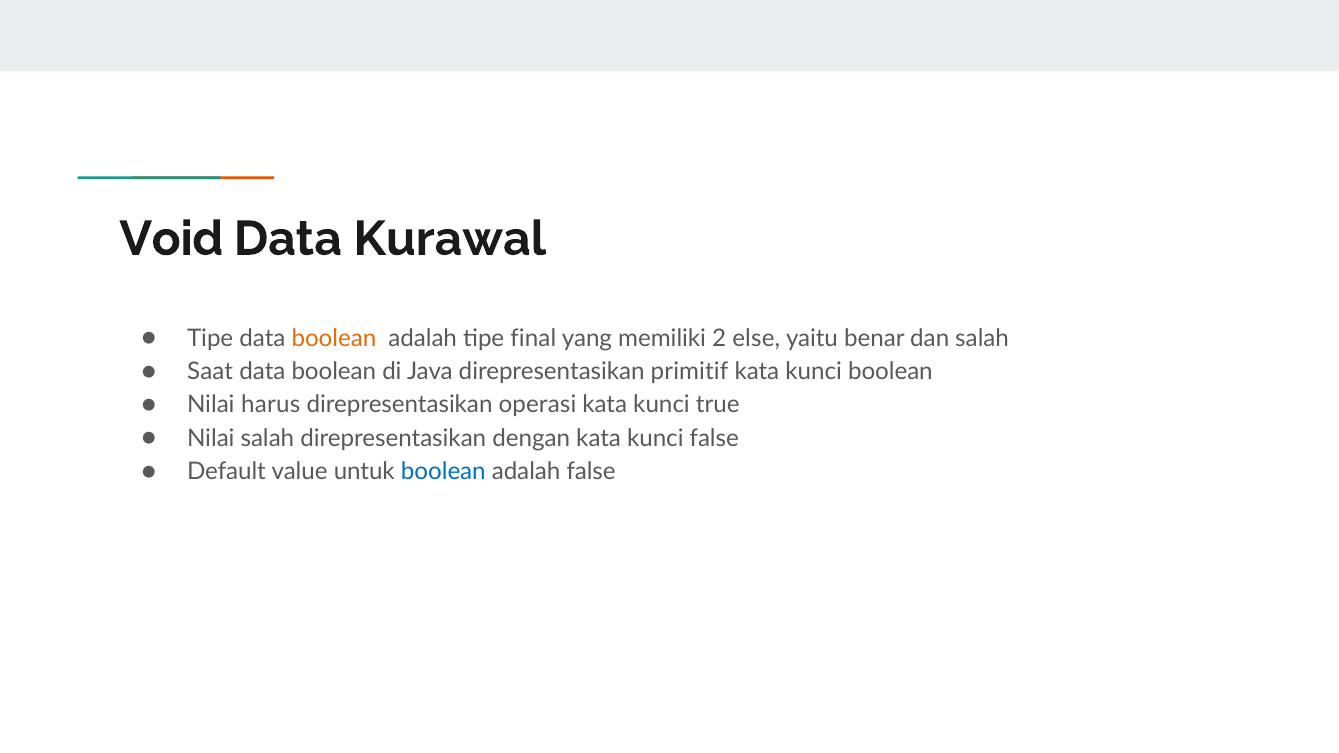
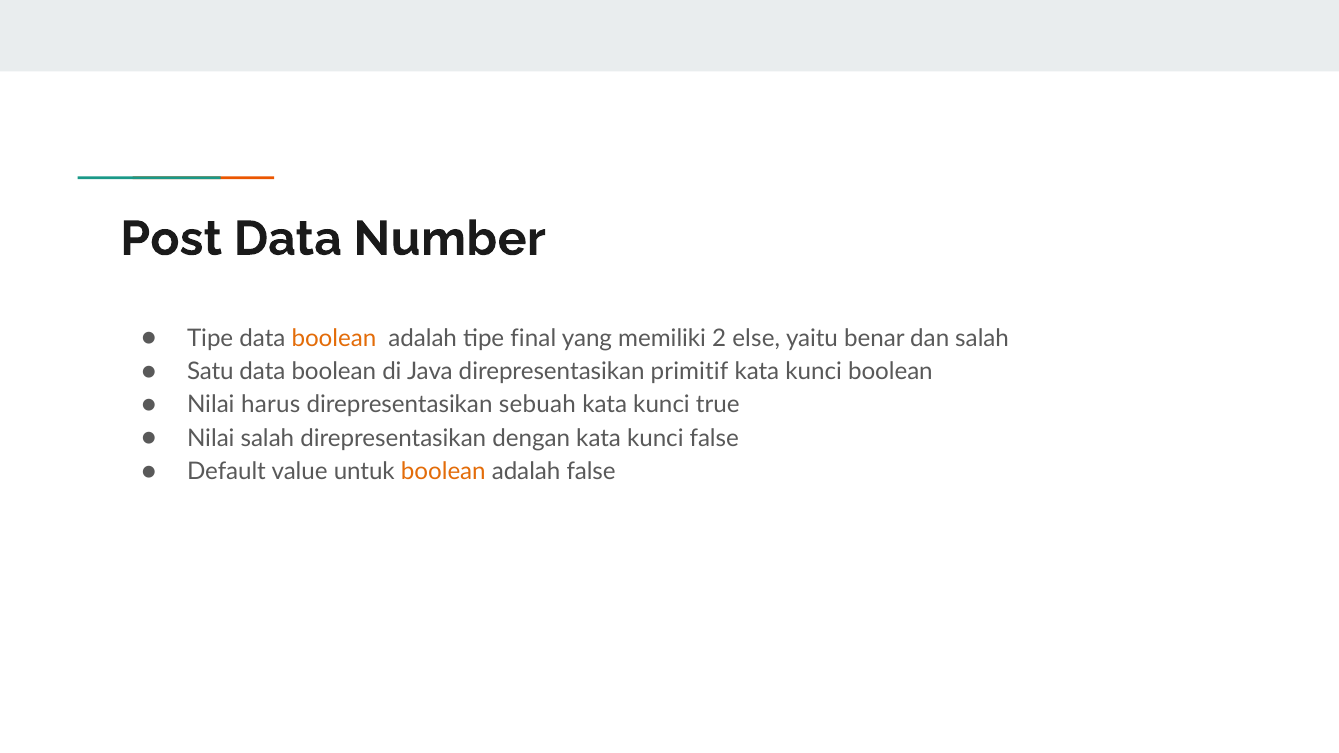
Void: Void -> Post
Kurawal: Kurawal -> Number
Saat: Saat -> Satu
operasi: operasi -> sebuah
boolean at (443, 472) colour: blue -> orange
